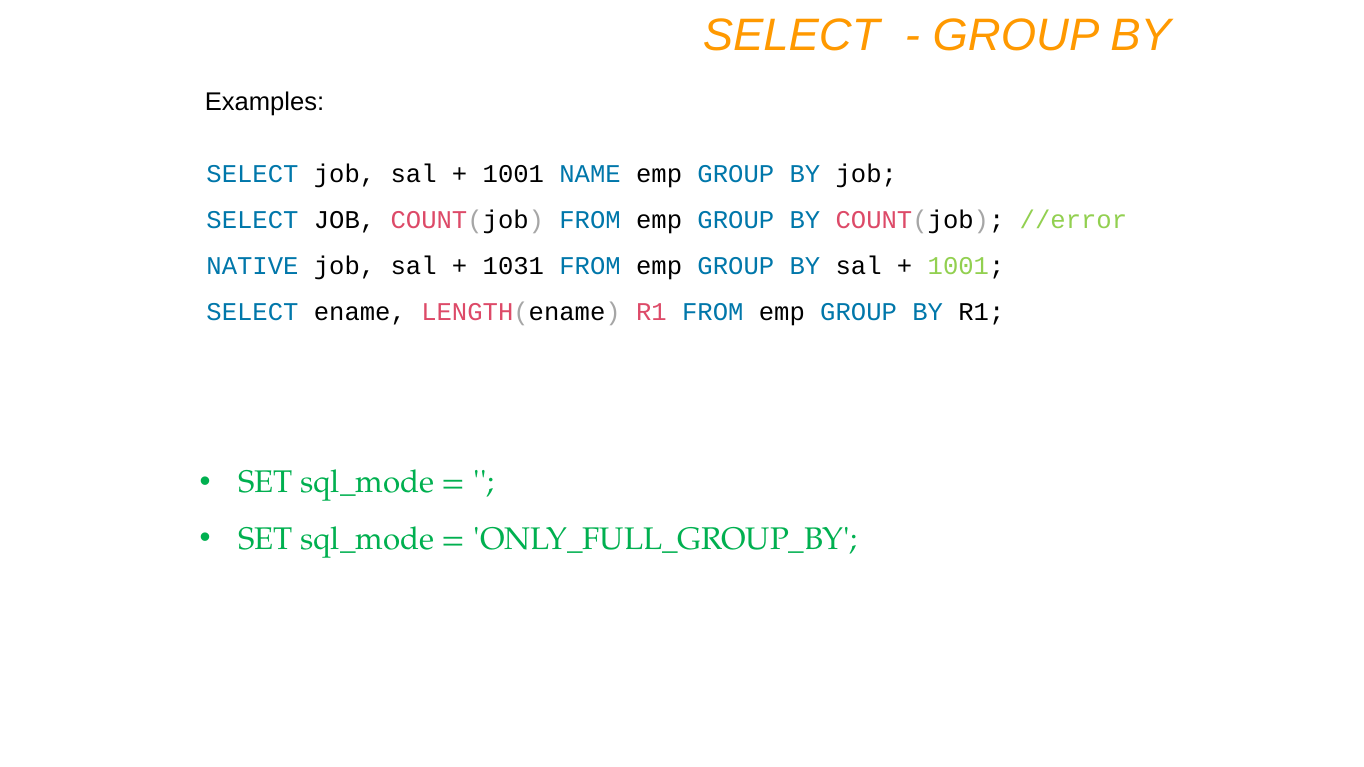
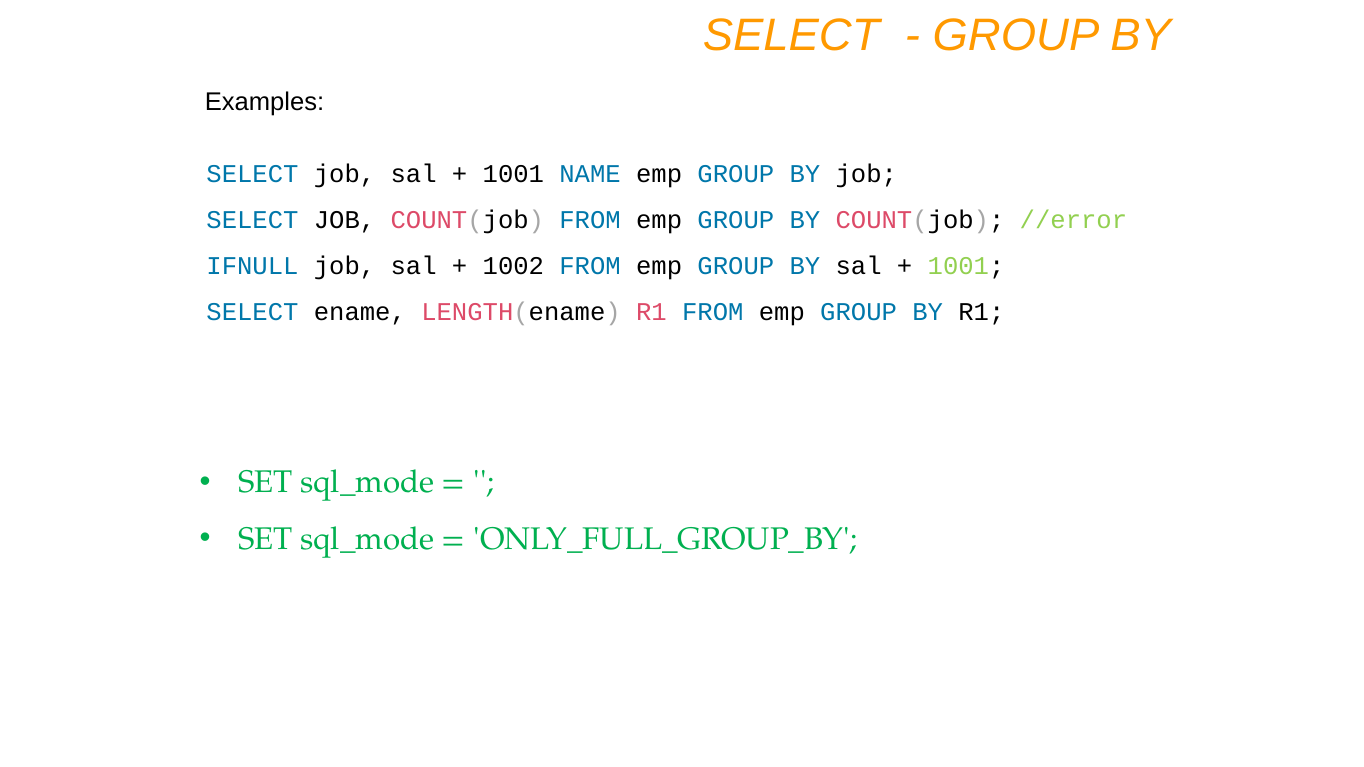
NATIVE: NATIVE -> IFNULL
1031: 1031 -> 1002
